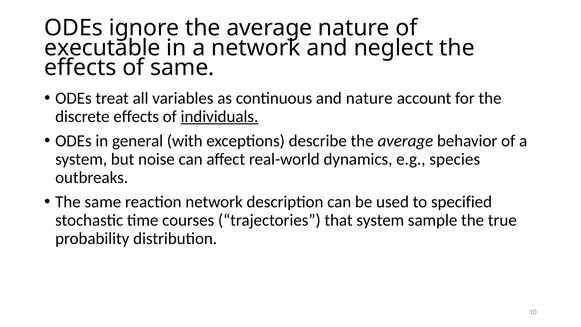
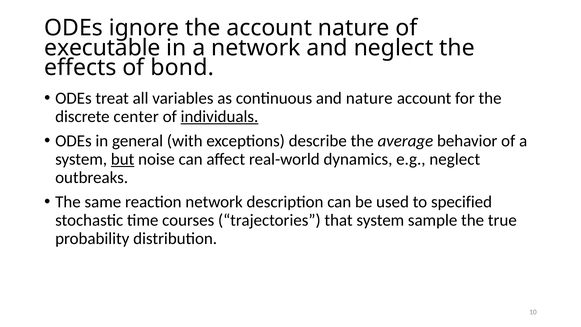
ignore the average: average -> account
of same: same -> bond
discrete effects: effects -> center
but underline: none -> present
e.g species: species -> neglect
